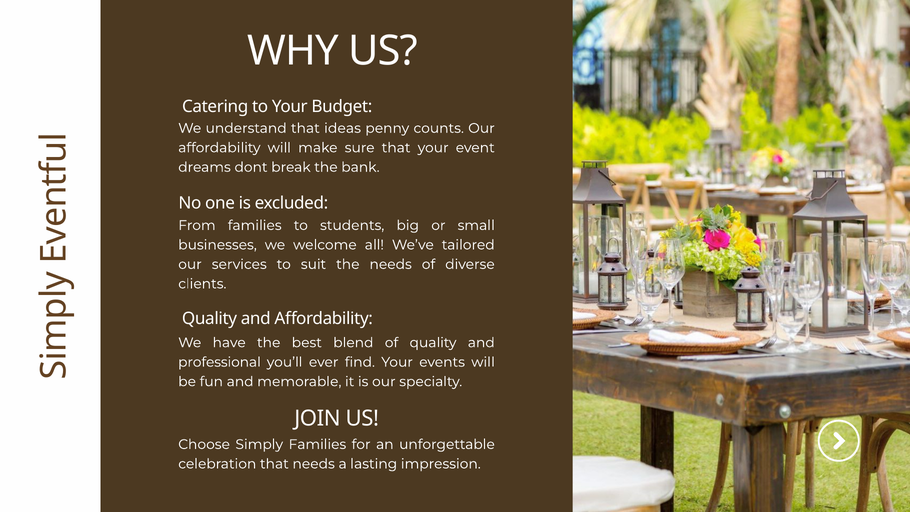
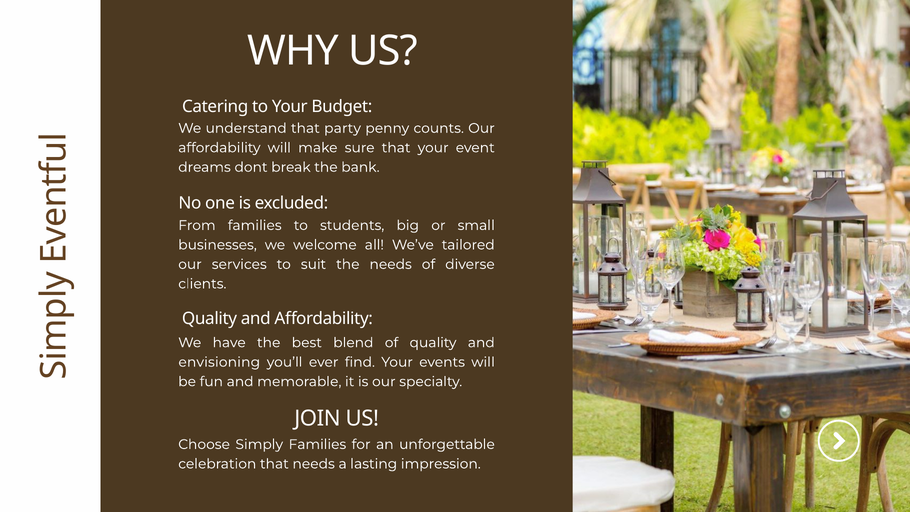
ideas: ideas -> party
professional: professional -> envisioning
